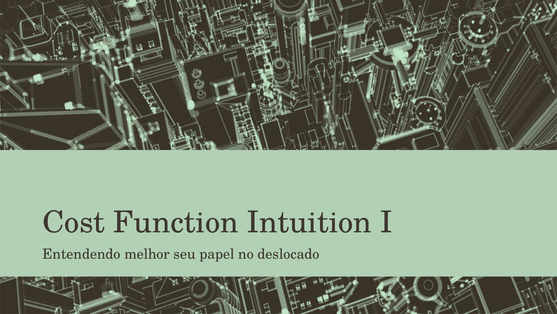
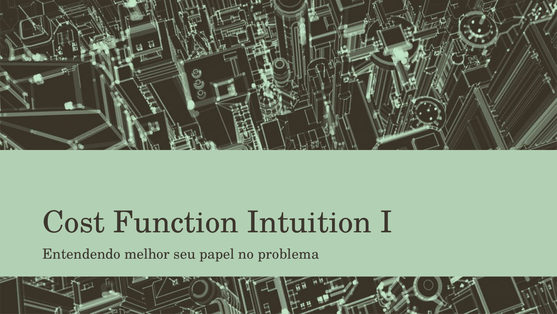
deslocado: deslocado -> problema
